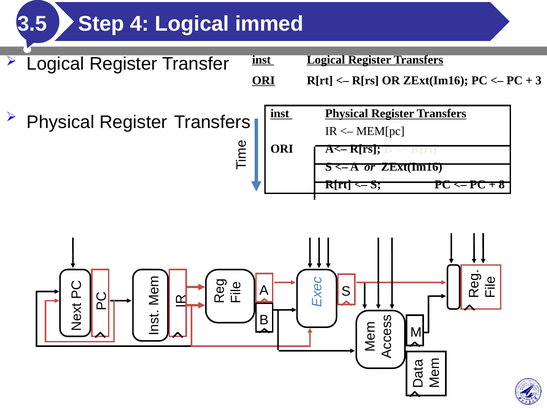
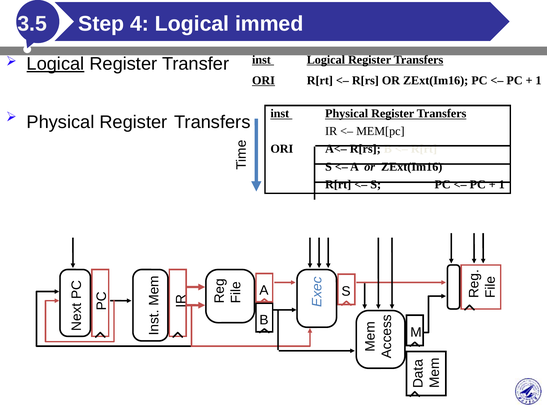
Logical at (55, 64) underline: none -> present
3 at (539, 80): 3 -> 1
8 at (502, 185): 8 -> 1
